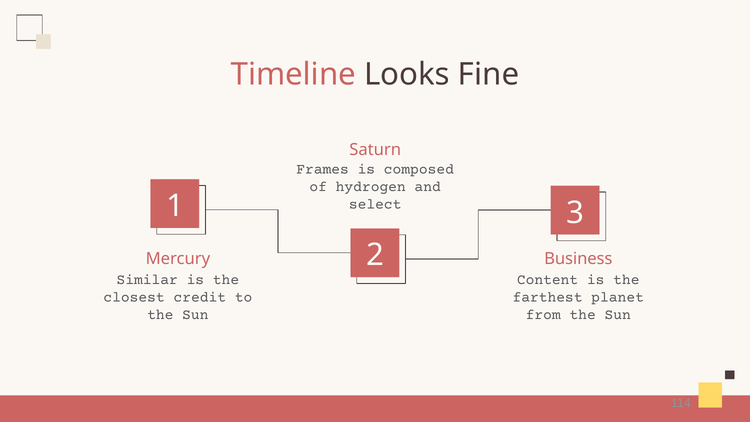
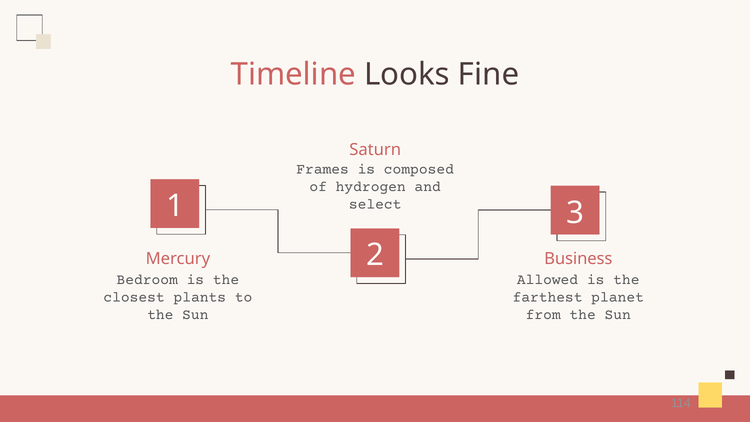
Similar: Similar -> Bedroom
Content: Content -> Allowed
credit: credit -> plants
